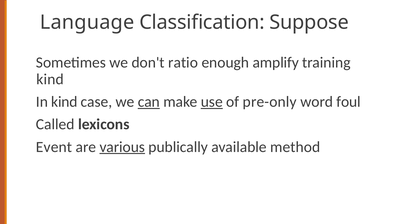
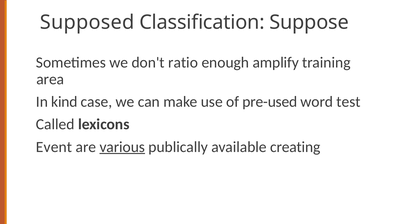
Language: Language -> Supposed
kind at (50, 79): kind -> area
can underline: present -> none
use underline: present -> none
pre-only: pre-only -> pre-used
foul: foul -> test
method: method -> creating
